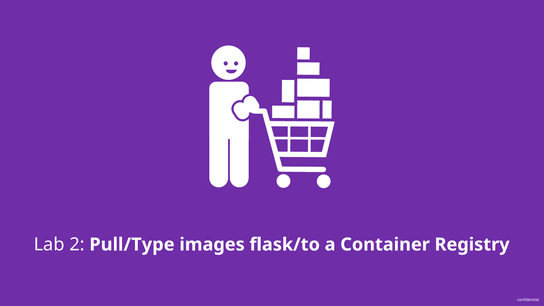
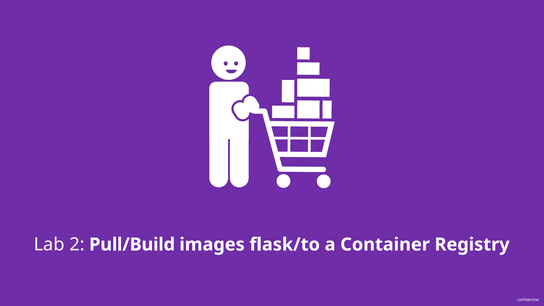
Pull/Type: Pull/Type -> Pull/Build
